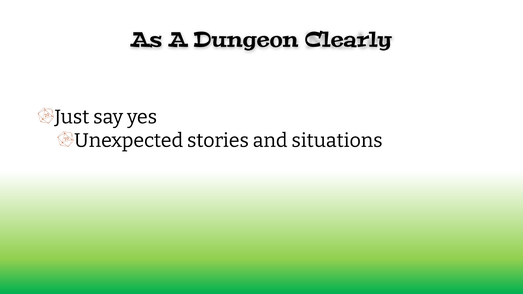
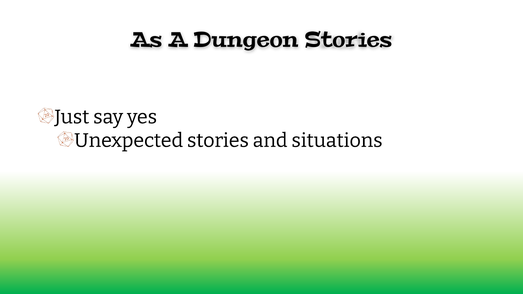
Dungeon Clearly: Clearly -> Stories
